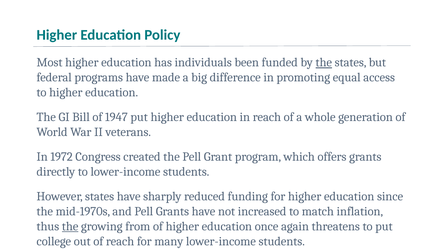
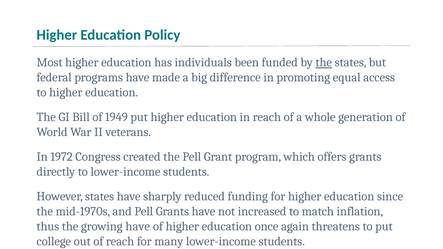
1947: 1947 -> 1949
the at (70, 227) underline: present -> none
growing from: from -> have
